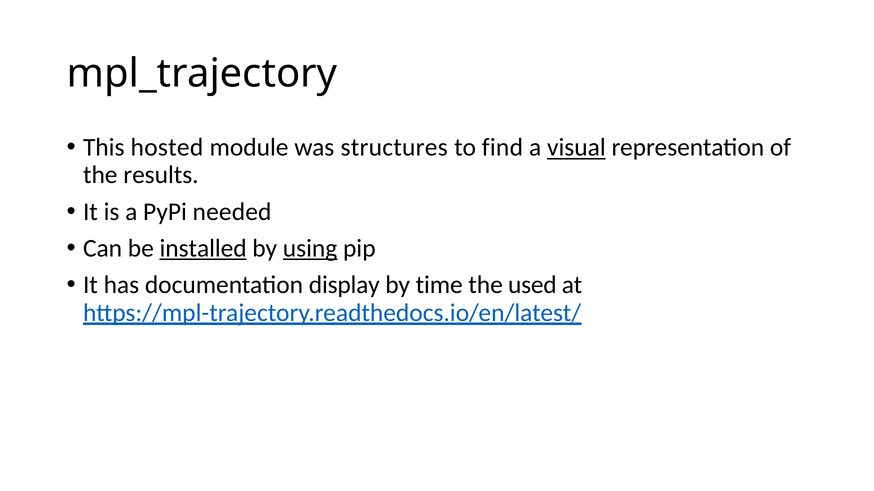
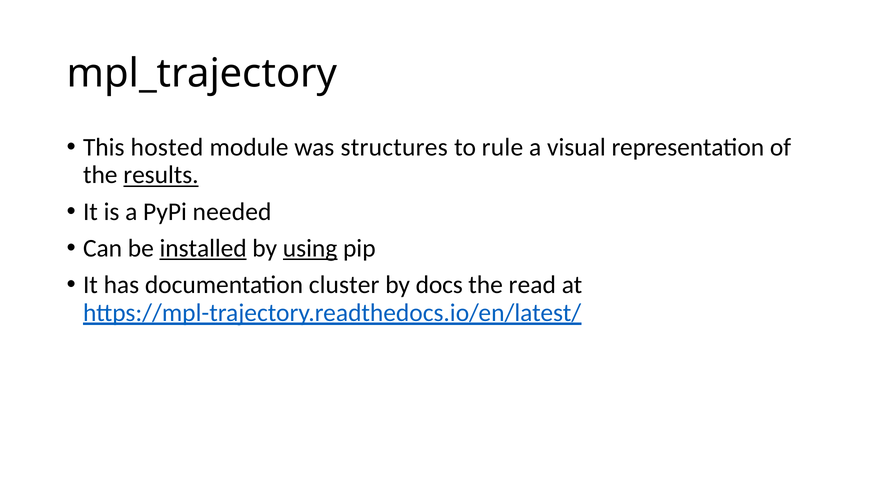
find: find -> rule
visual underline: present -> none
results underline: none -> present
display: display -> cluster
time: time -> docs
used: used -> read
